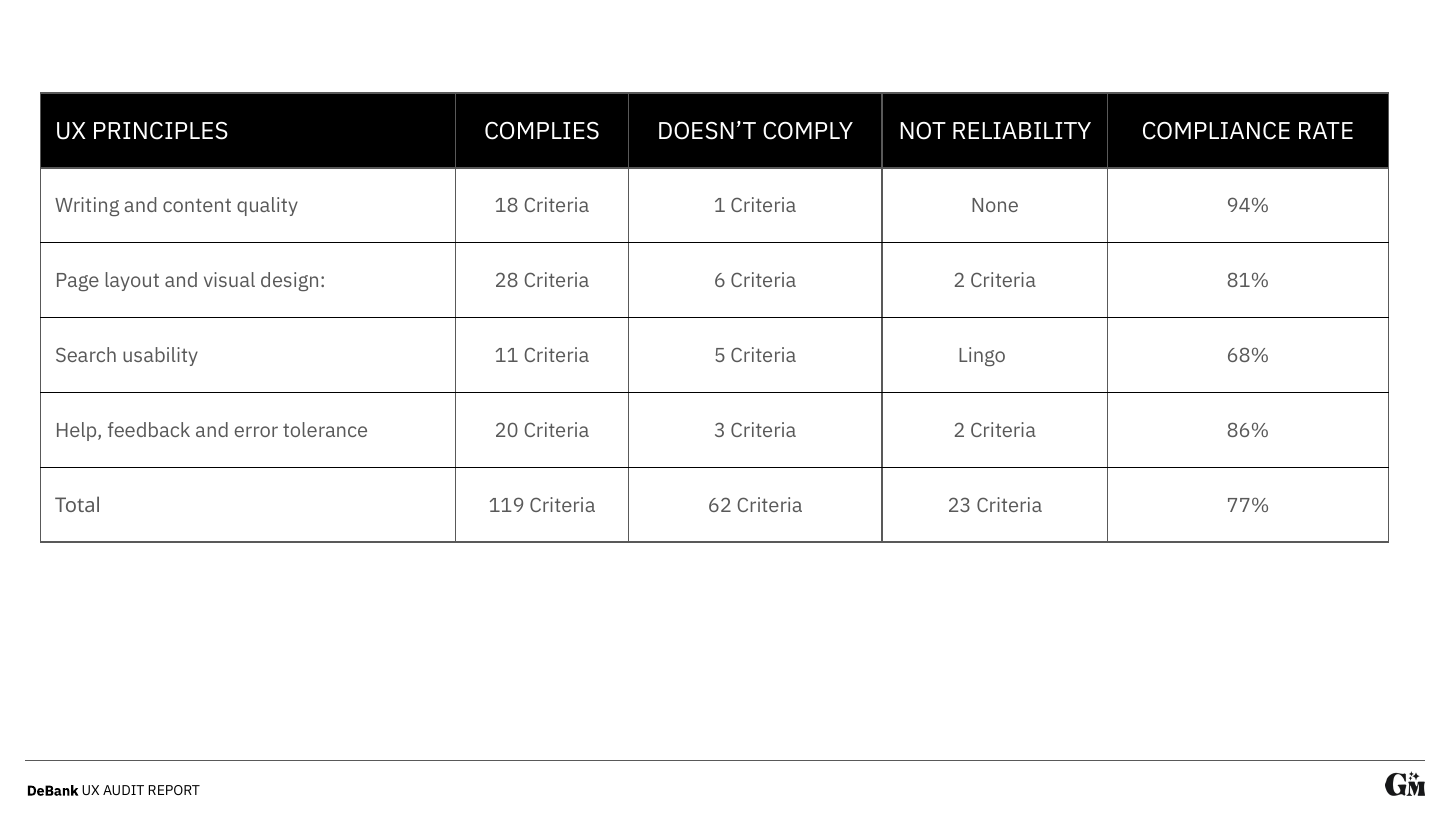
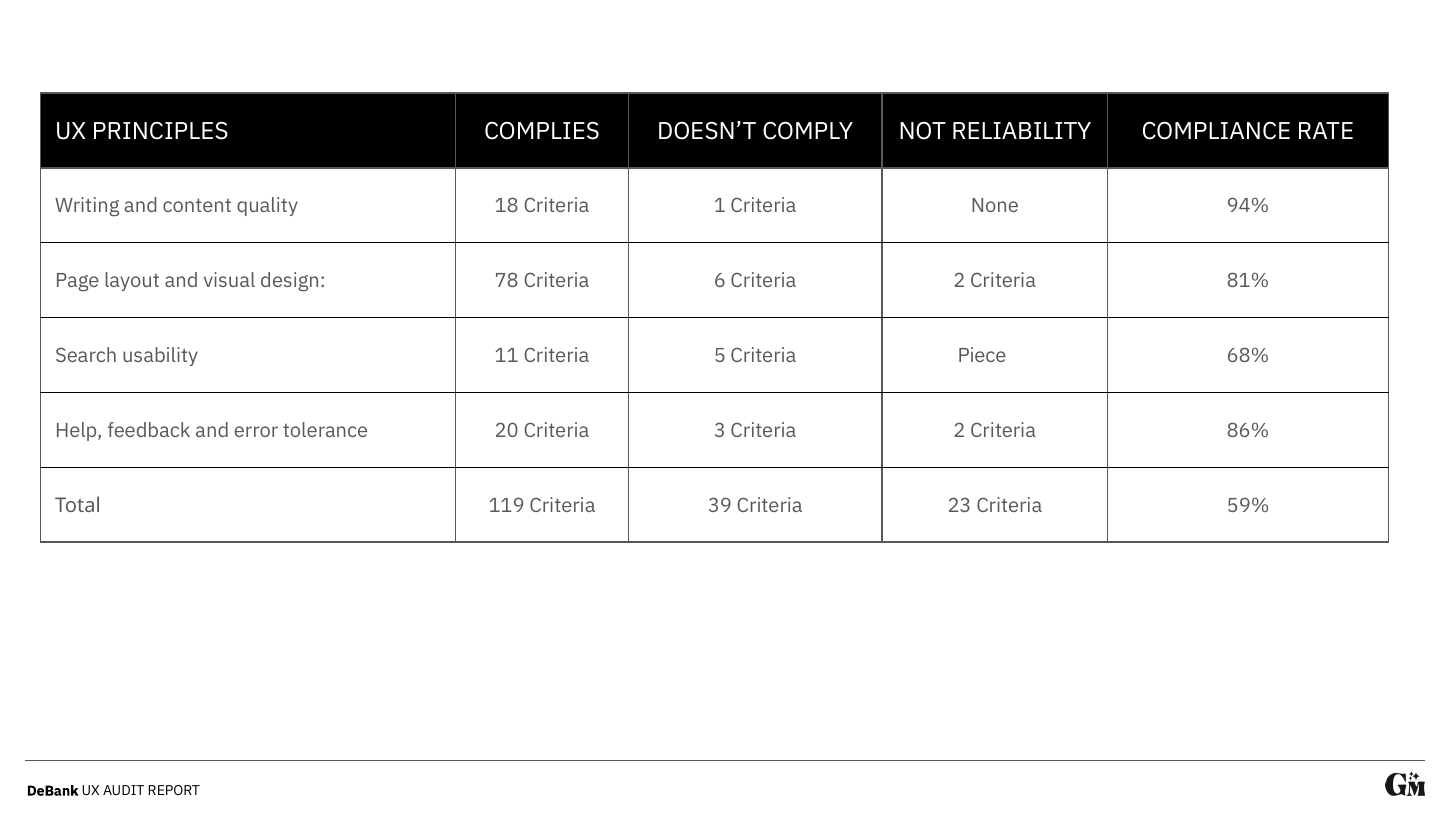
28: 28 -> 78
Lingo: Lingo -> Piece
62: 62 -> 39
77%: 77% -> 59%
